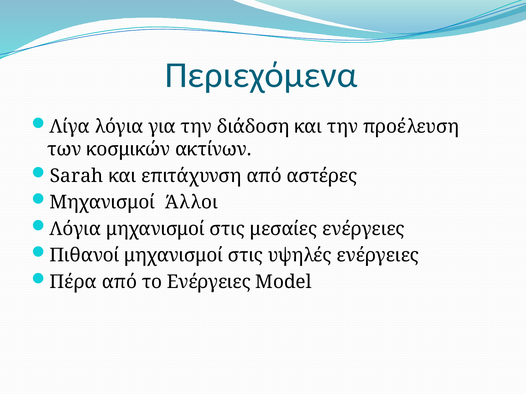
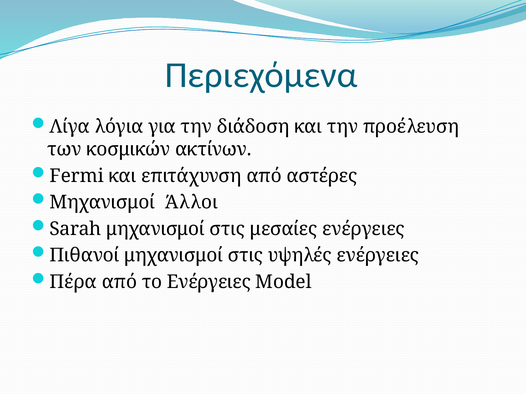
Sarah: Sarah -> Fermi
Λόγια at (75, 229): Λόγια -> Sarah
